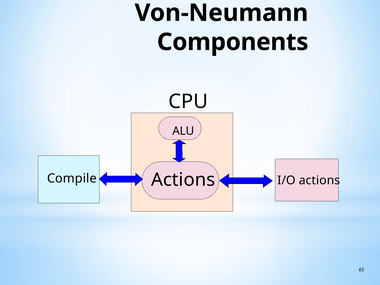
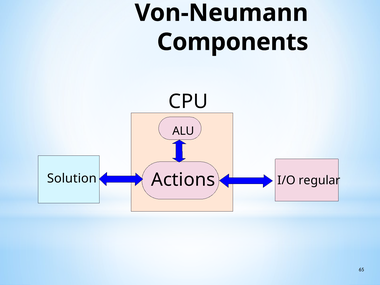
Compile: Compile -> Solution
I/O actions: actions -> regular
